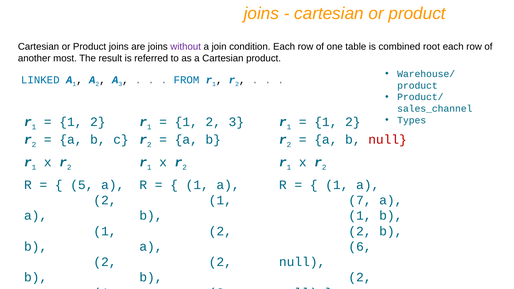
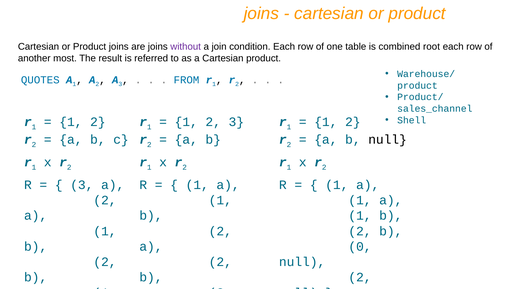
LINKED: LINKED -> QUOTES
Types: Types -> Shell
null at (388, 140) colour: red -> black
5 at (82, 185): 5 -> 3
7 at (360, 200): 7 -> 1
6: 6 -> 0
